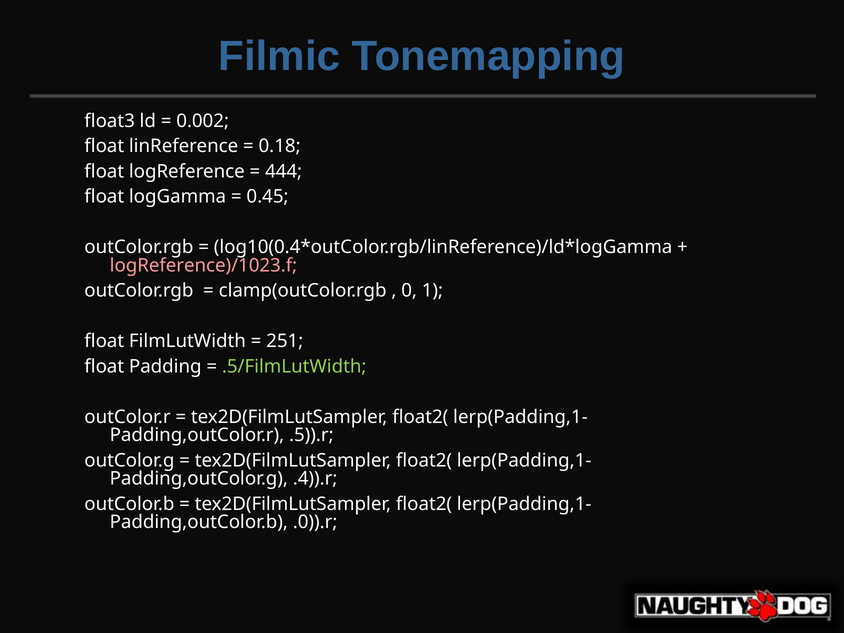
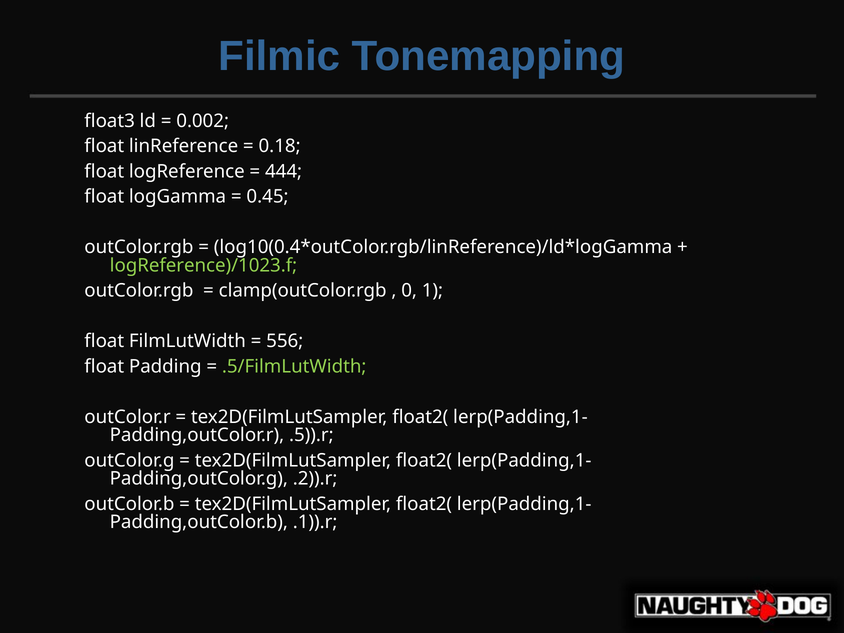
logReference)/1023.f colour: pink -> light green
251: 251 -> 556
.4)).r: .4)).r -> .2)).r
.0)).r: .0)).r -> .1)).r
